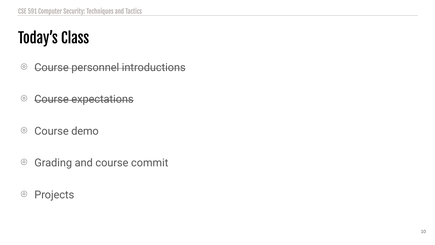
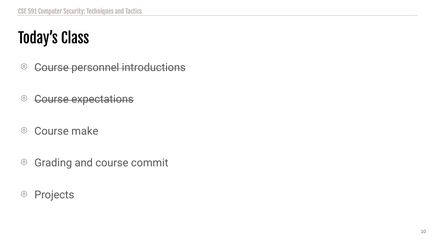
demo: demo -> make
